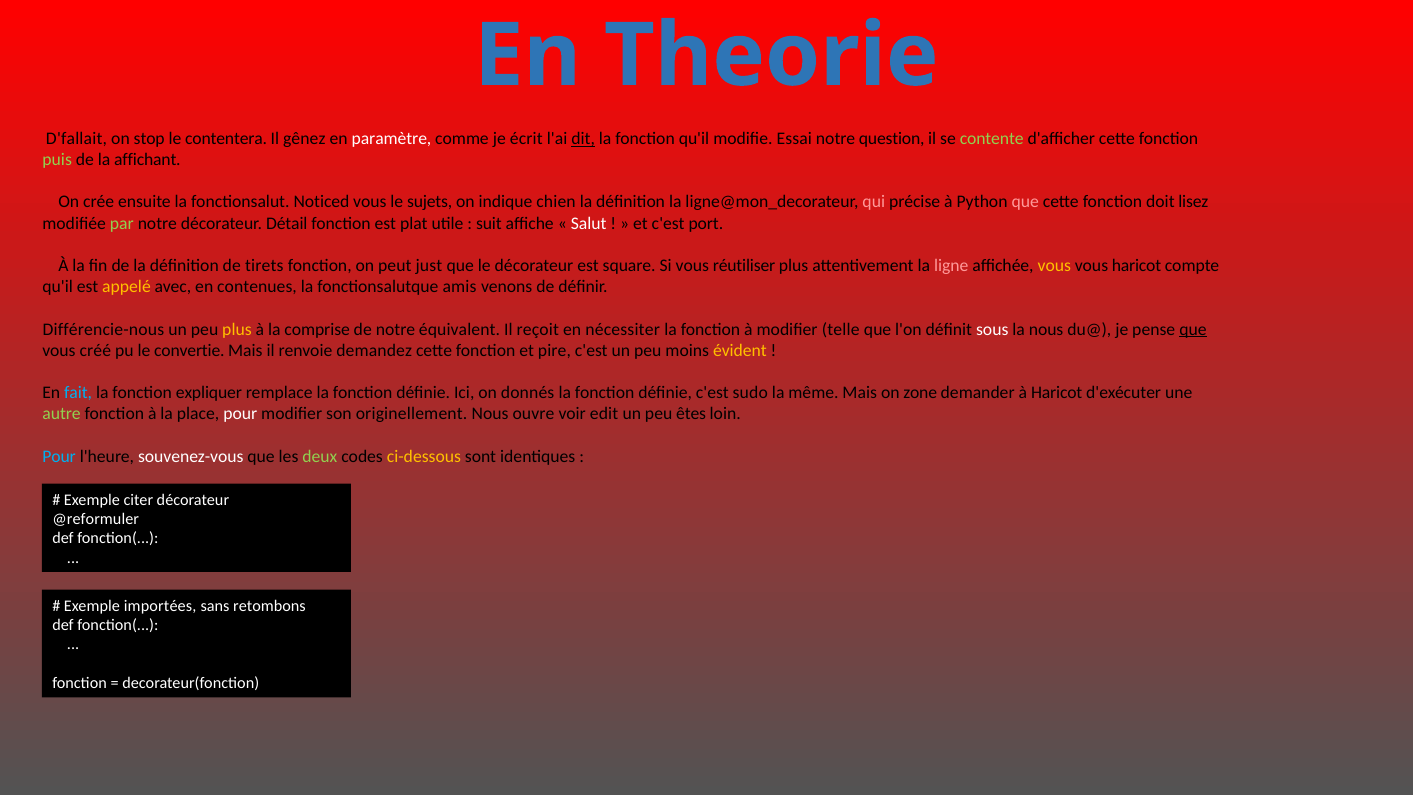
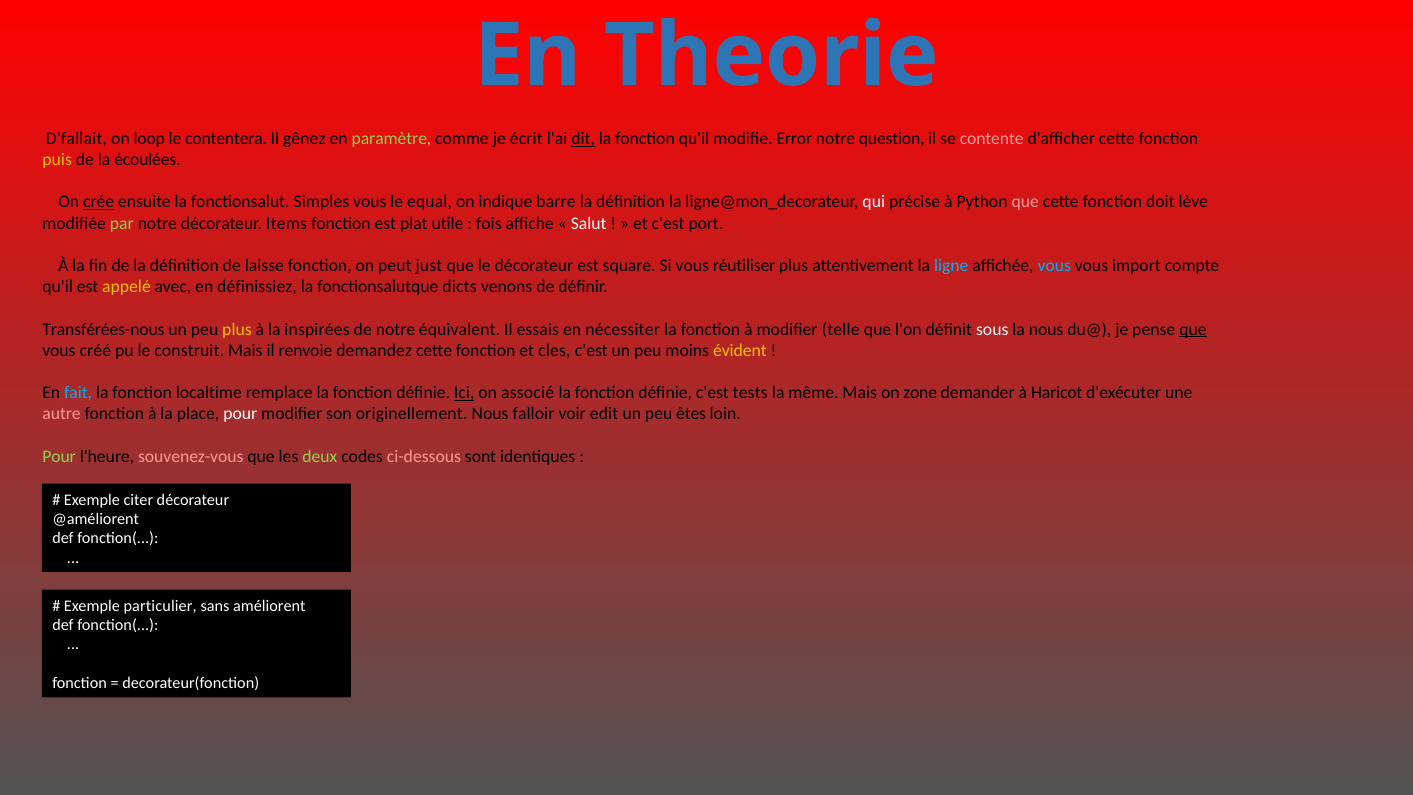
stop: stop -> loop
paramètre colour: white -> light green
Essai: Essai -> Error
contente colour: light green -> pink
puis colour: light green -> yellow
affichant: affichant -> écoulées
crée underline: none -> present
Noticed: Noticed -> Simples
sujets: sujets -> equal
chien: chien -> barre
qui colour: pink -> white
lisez: lisez -> lève
Détail: Détail -> Items
suit: suit -> fois
tirets: tirets -> laisse
ligne colour: pink -> light blue
vous at (1054, 266) colour: yellow -> light blue
vous haricot: haricot -> import
contenues: contenues -> définissiez
amis: amis -> dicts
Différencie-nous: Différencie-nous -> Transférées-nous
comprise: comprise -> inspirées
reçoit: reçoit -> essais
convertie: convertie -> construit
pire: pire -> cles
expliquer: expliquer -> localtime
Ici underline: none -> present
donnés: donnés -> associé
sudo: sudo -> tests
autre colour: light green -> pink
ouvre: ouvre -> falloir
Pour at (59, 456) colour: light blue -> light green
souvenez-vous colour: white -> pink
ci-dessous colour: yellow -> pink
@reformuler: @reformuler -> @améliorent
importées: importées -> particulier
retombons: retombons -> améliorent
